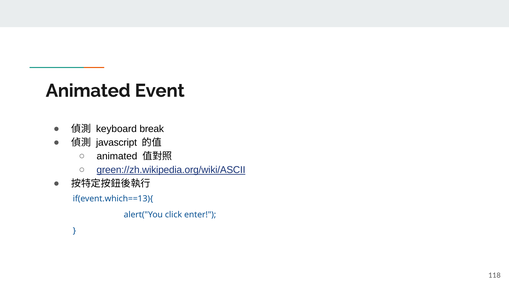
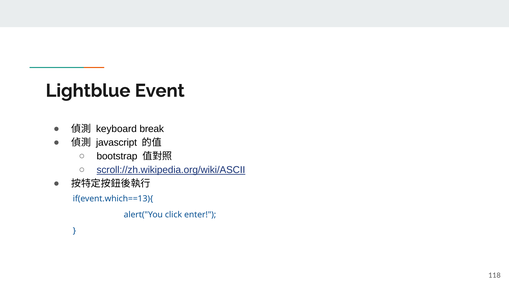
Animated at (88, 91): Animated -> Lightblue
animated at (117, 157): animated -> bootstrap
green://zh.wikipedia.org/wiki/ASCII: green://zh.wikipedia.org/wiki/ASCII -> scroll://zh.wikipedia.org/wiki/ASCII
